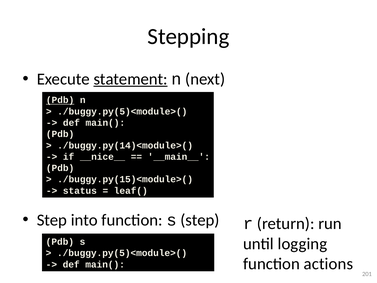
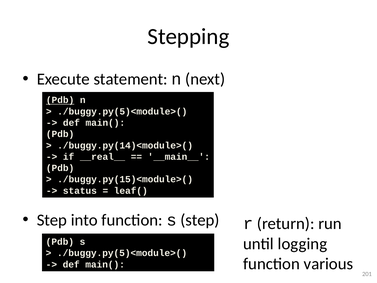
statement underline: present -> none
__nice__: __nice__ -> __real__
actions: actions -> various
